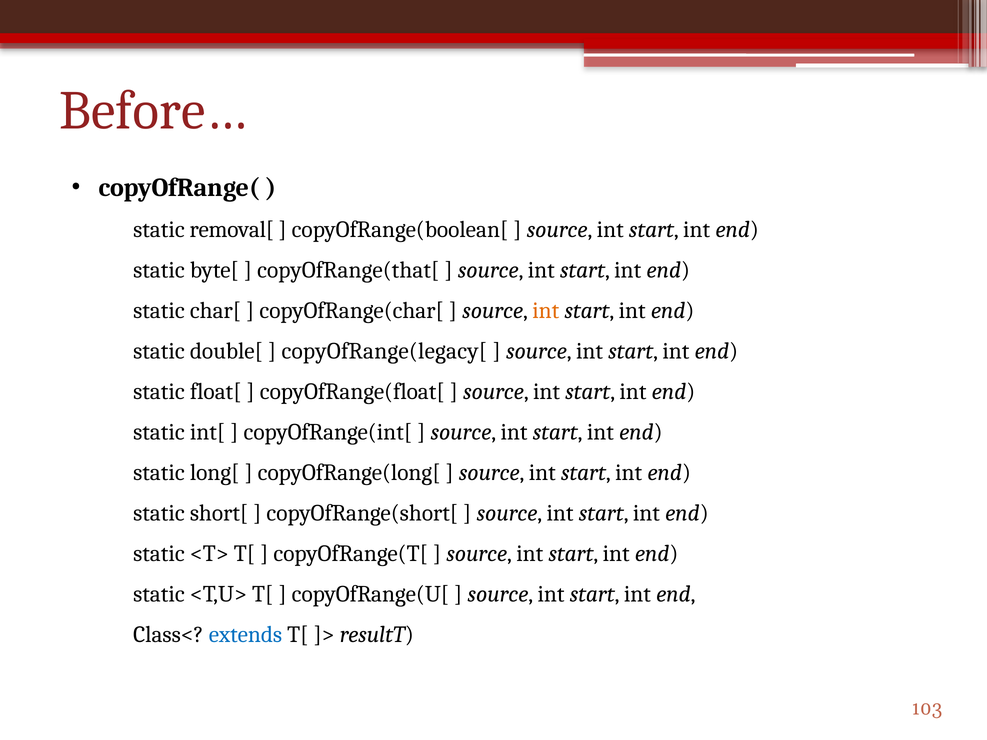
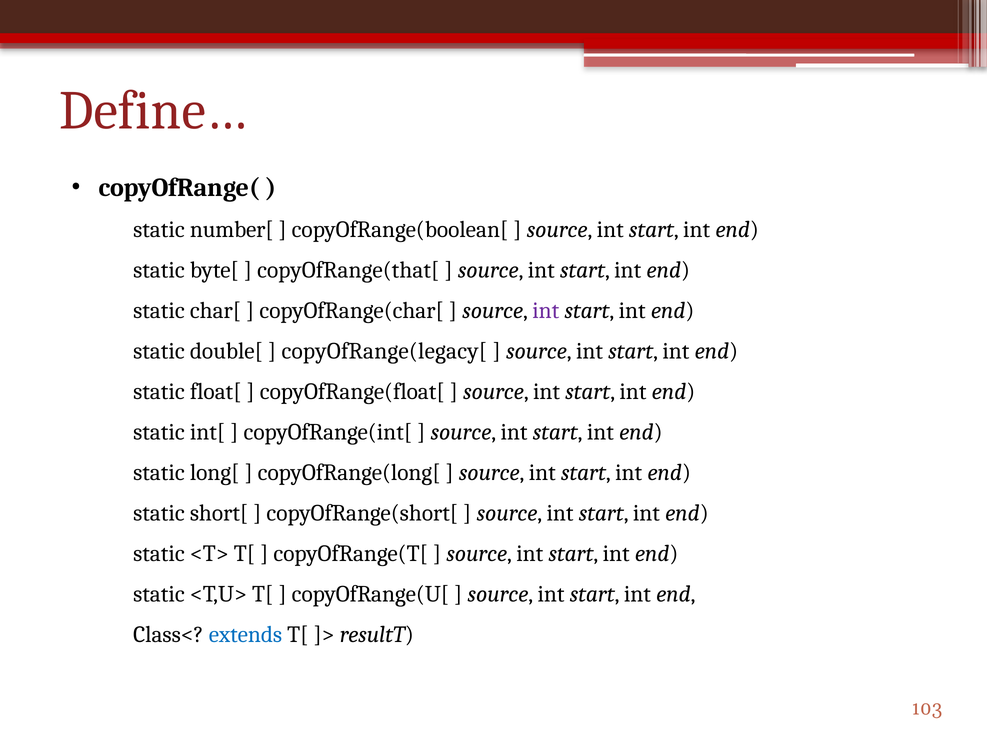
Before…: Before… -> Define…
removal[: removal[ -> number[
int at (546, 311) colour: orange -> purple
